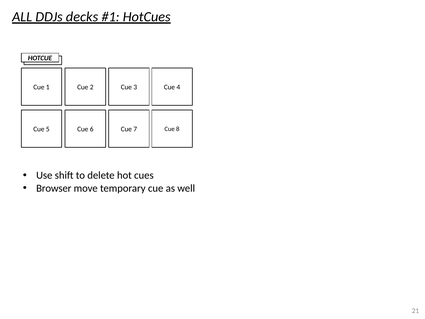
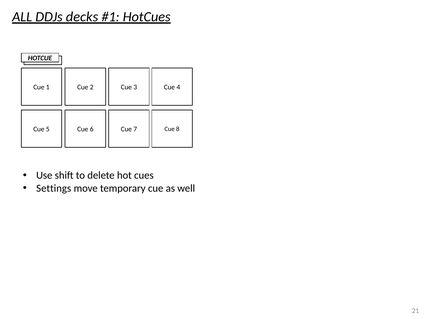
Browser: Browser -> Settings
